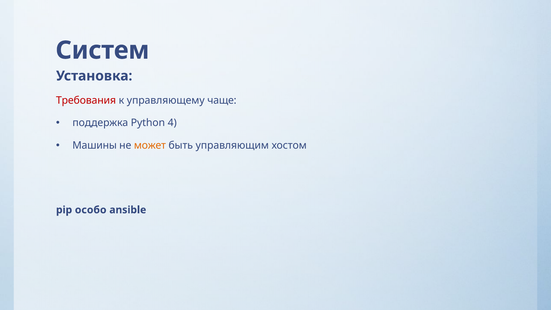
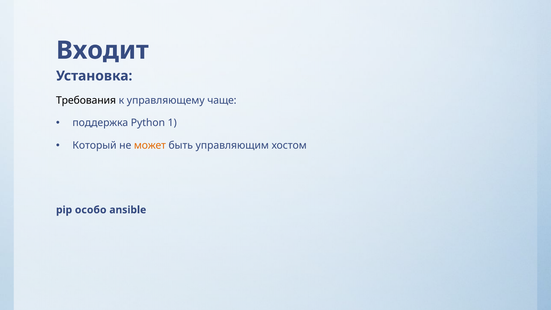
Систем: Систем -> Входит
Требования colour: red -> black
4: 4 -> 1
Машины: Машины -> Который
